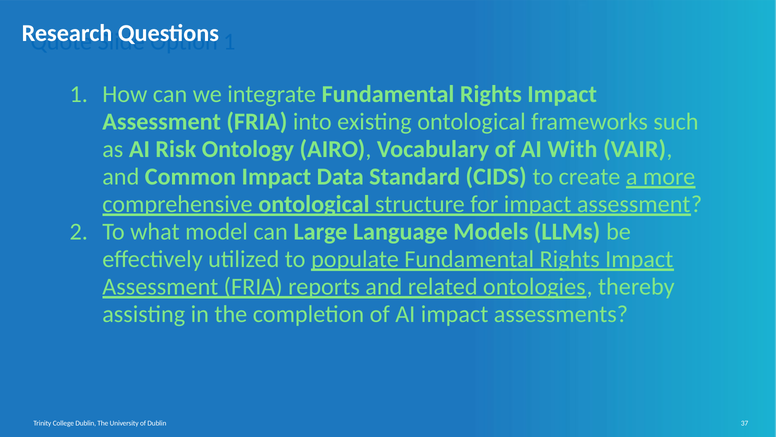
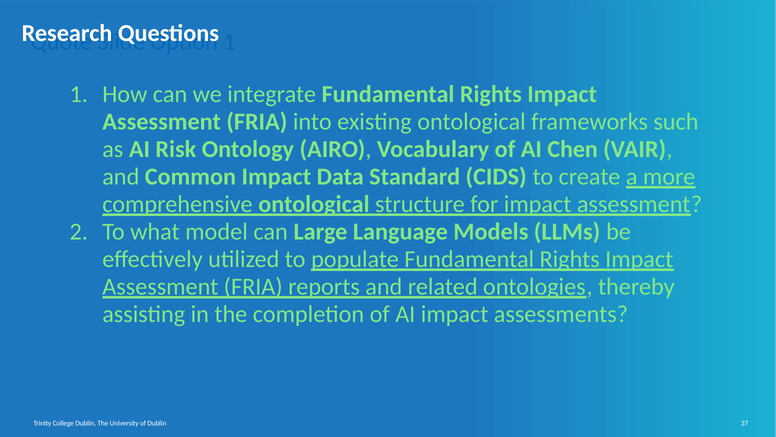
With: With -> Chen
